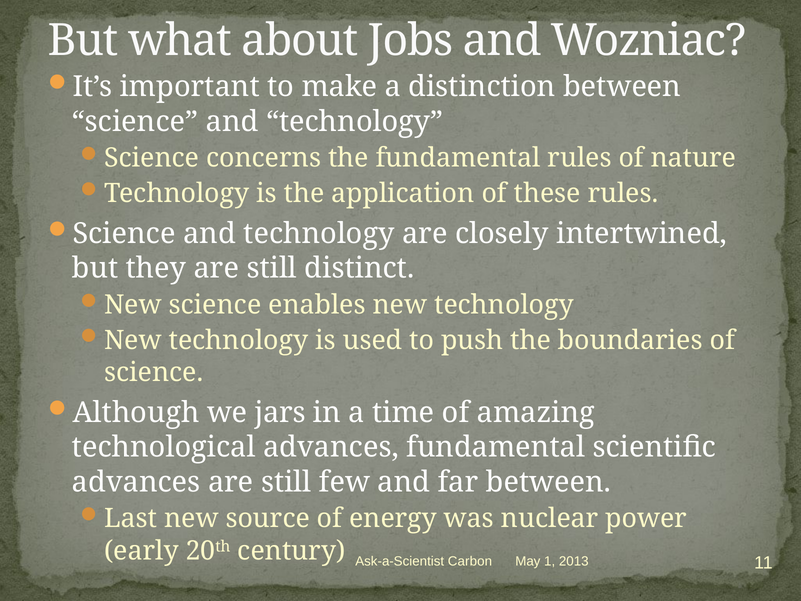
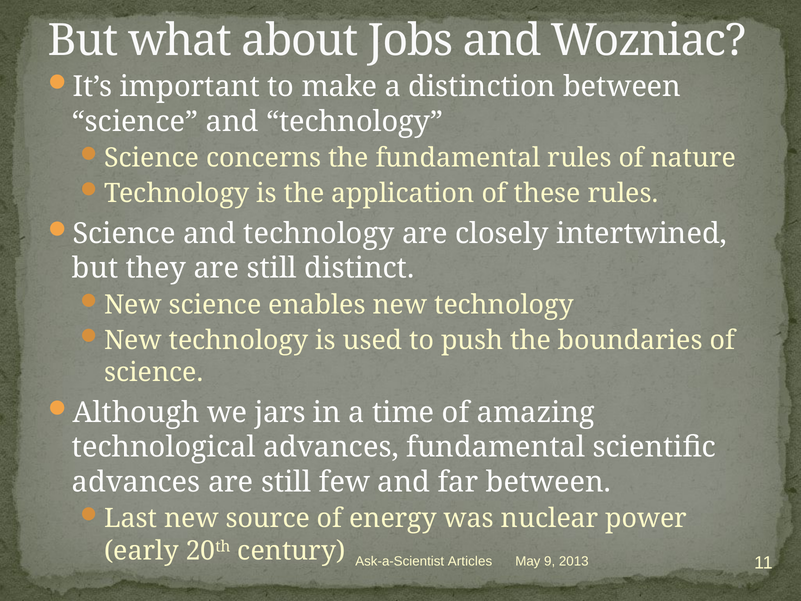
Carbon: Carbon -> Articles
1: 1 -> 9
